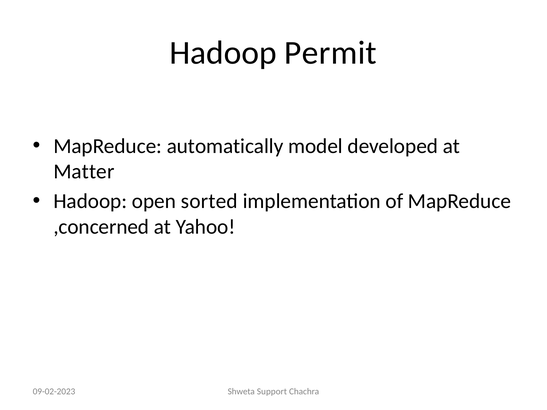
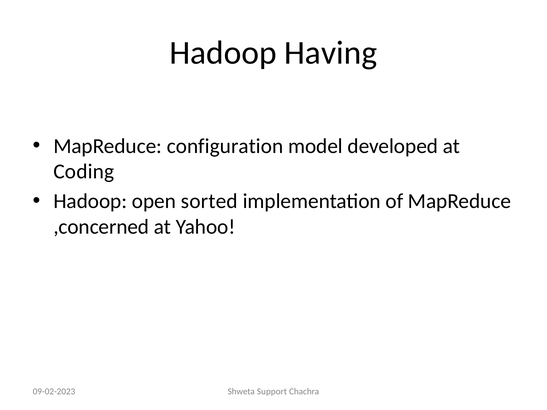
Permit: Permit -> Having
automatically: automatically -> configuration
Matter: Matter -> Coding
